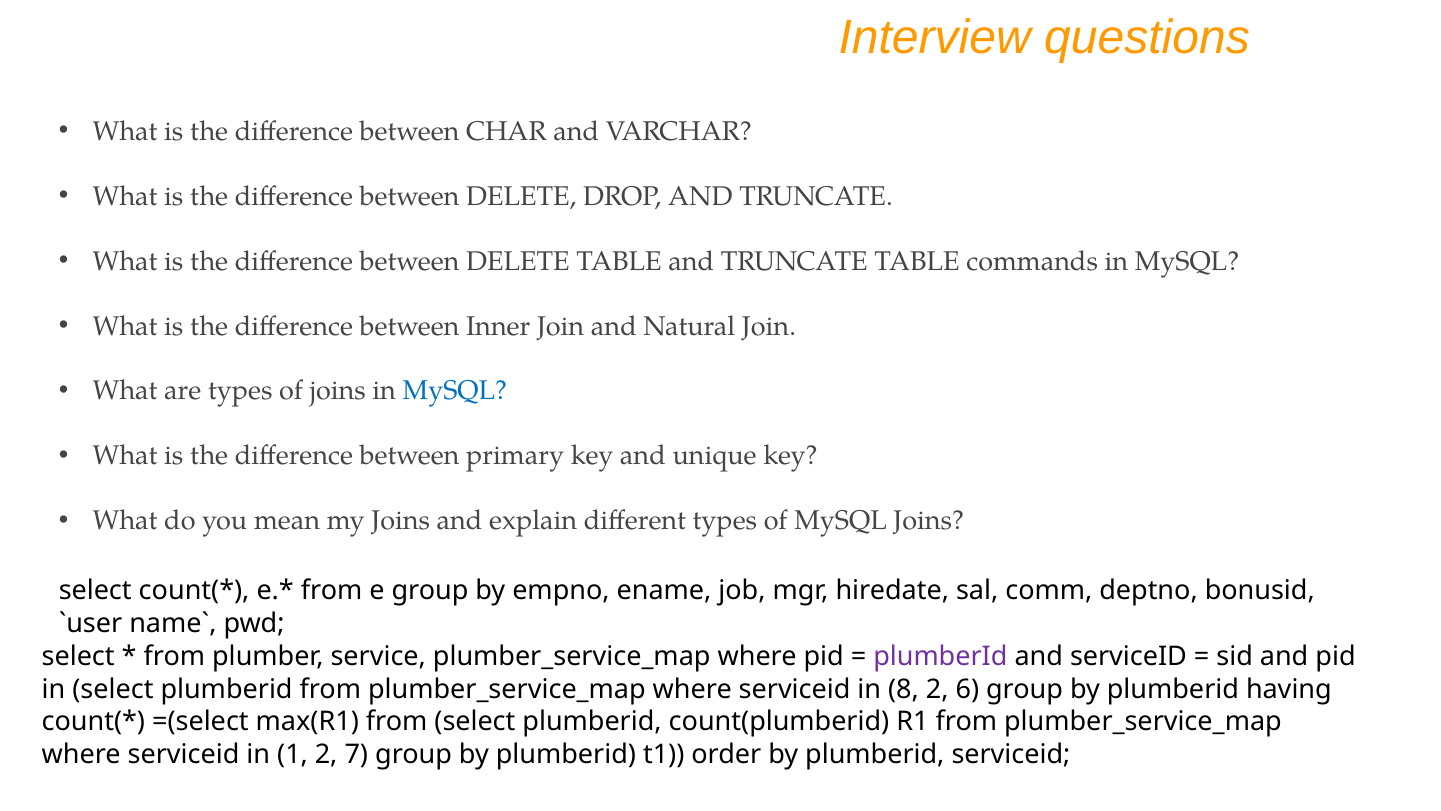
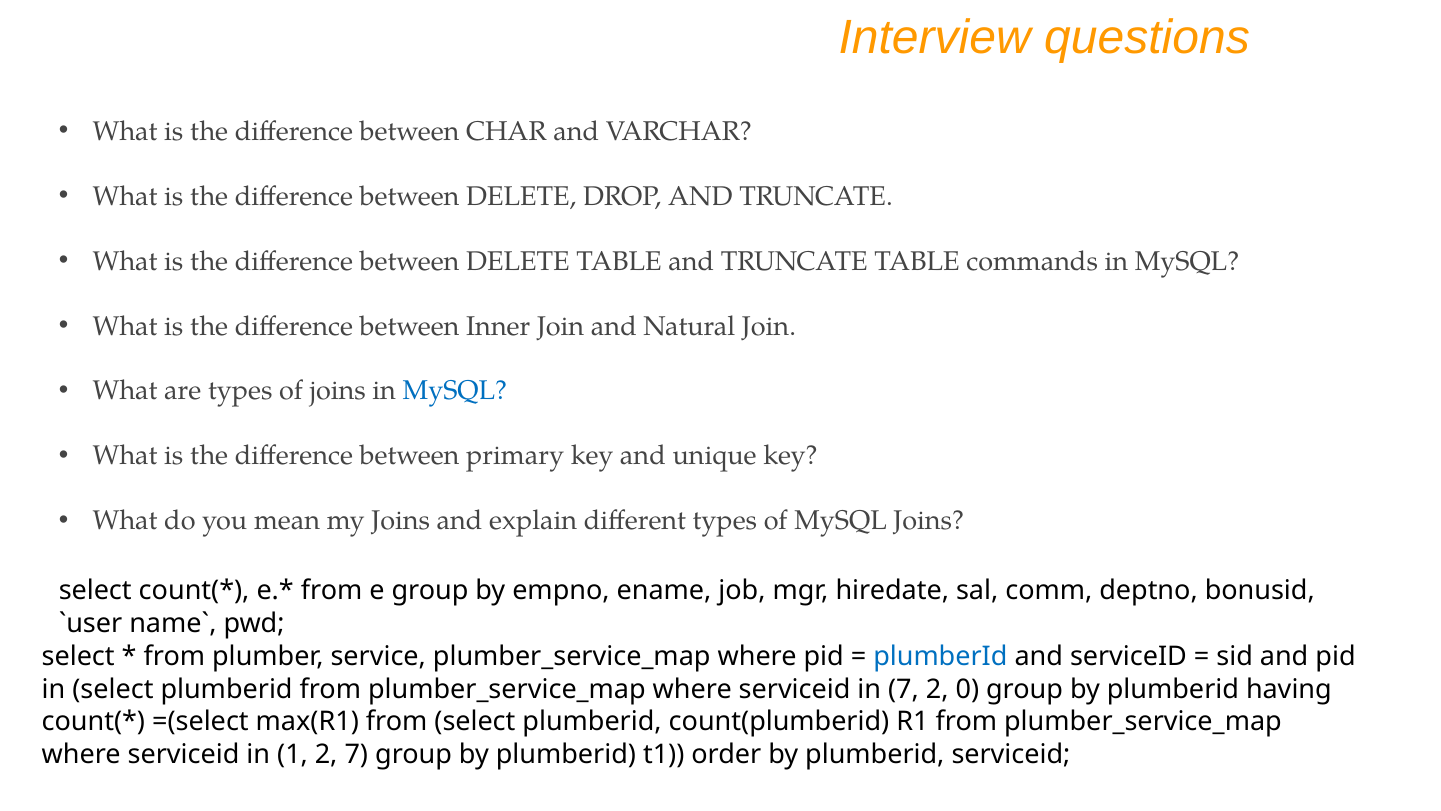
plumberId at (940, 657) colour: purple -> blue
in 8: 8 -> 7
6: 6 -> 0
